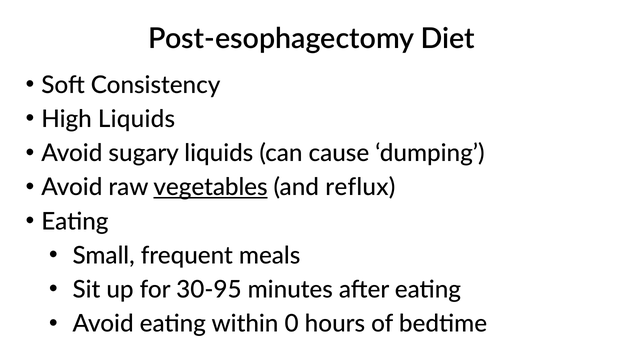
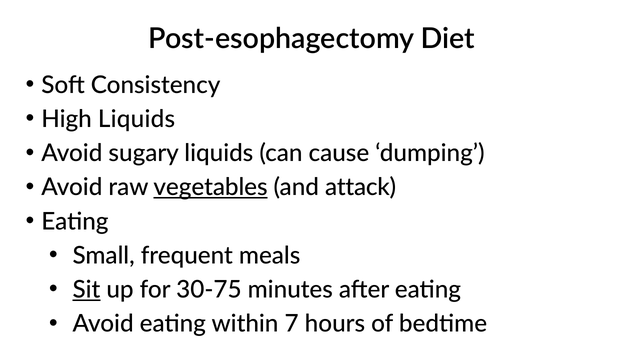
reflux: reflux -> attack
Sit underline: none -> present
30-95: 30-95 -> 30-75
0: 0 -> 7
